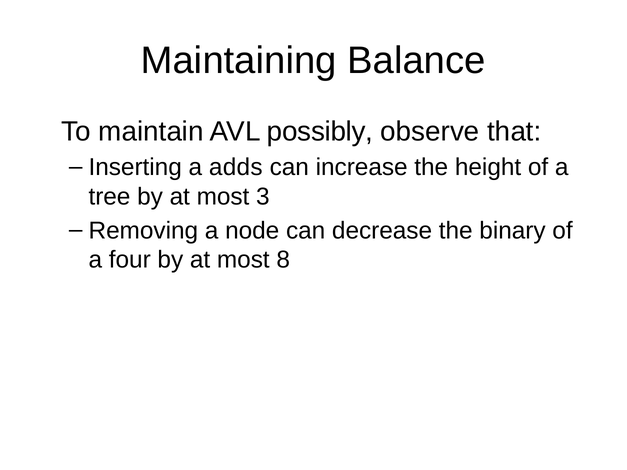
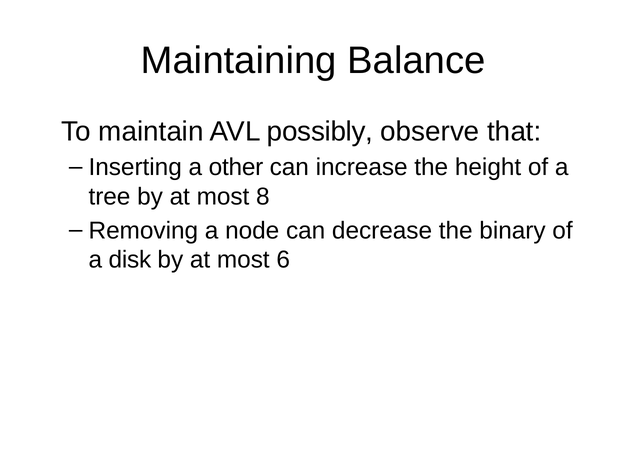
adds: adds -> other
3: 3 -> 8
four: four -> disk
8: 8 -> 6
